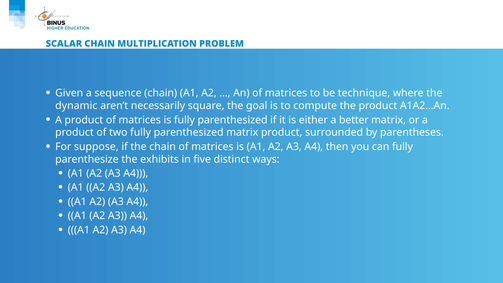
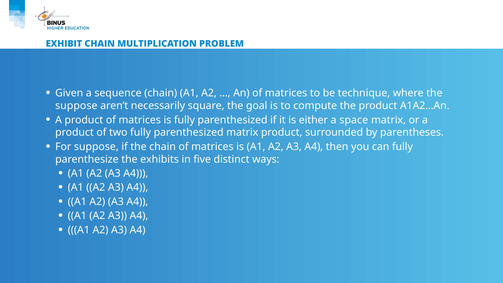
SCALAR: SCALAR -> EXHIBIT
dynamic at (76, 106): dynamic -> suppose
better: better -> space
